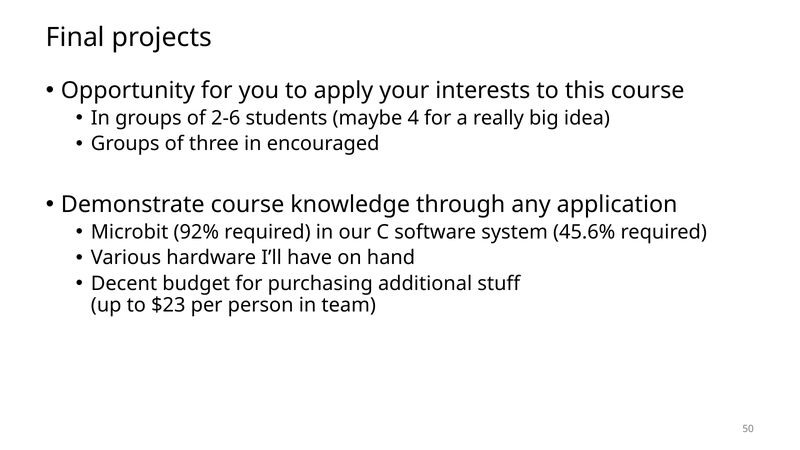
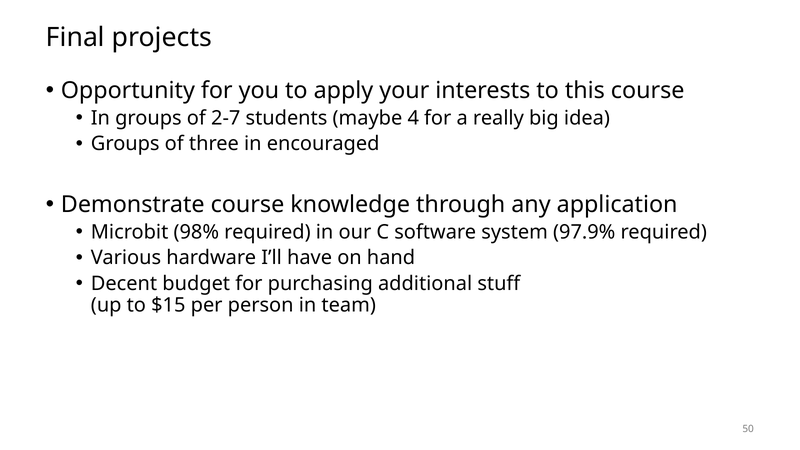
2-6: 2-6 -> 2-7
92%: 92% -> 98%
45.6%: 45.6% -> 97.9%
$23: $23 -> $15
